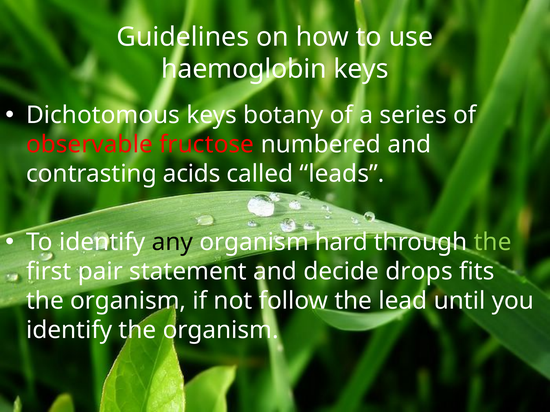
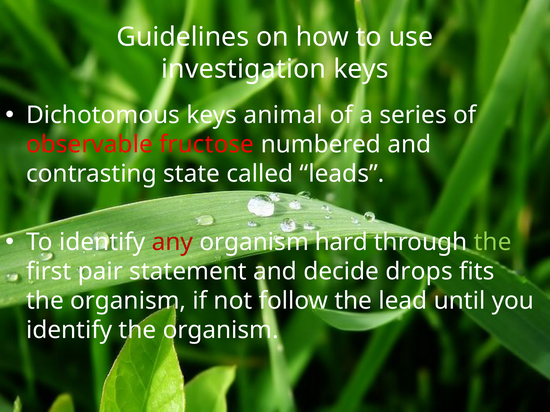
haemoglobin: haemoglobin -> investigation
botany: botany -> animal
acids: acids -> state
any colour: black -> red
